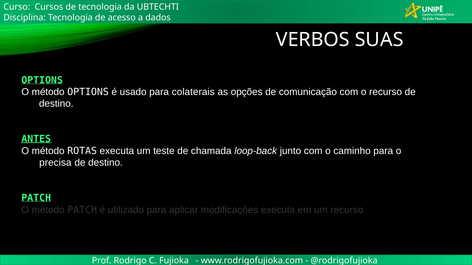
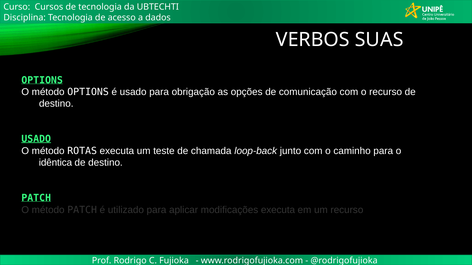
colaterais: colaterais -> obrigação
ANTES at (36, 139): ANTES -> USADO
precisa: precisa -> idêntica
